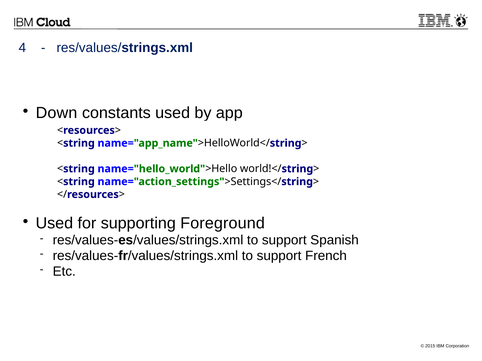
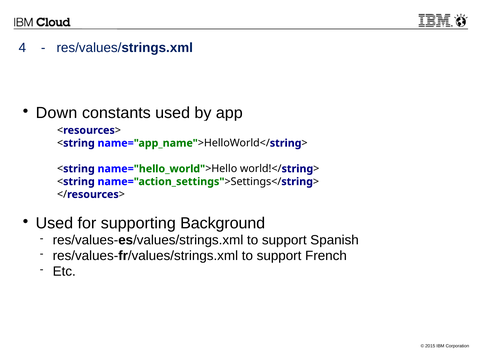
Foreground: Foreground -> Background
